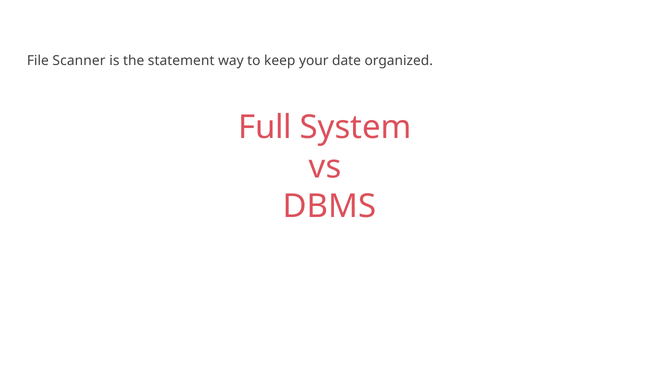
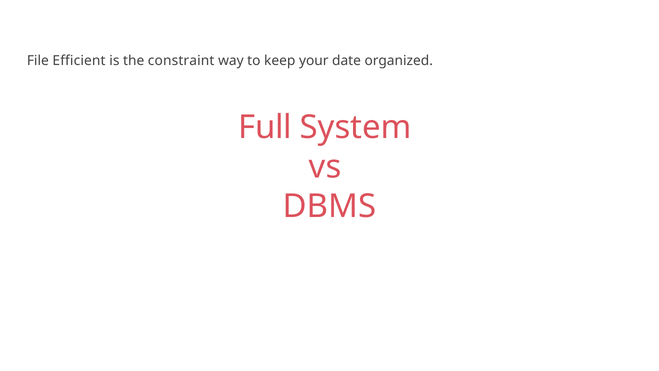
Scanner: Scanner -> Efficient
statement: statement -> constraint
